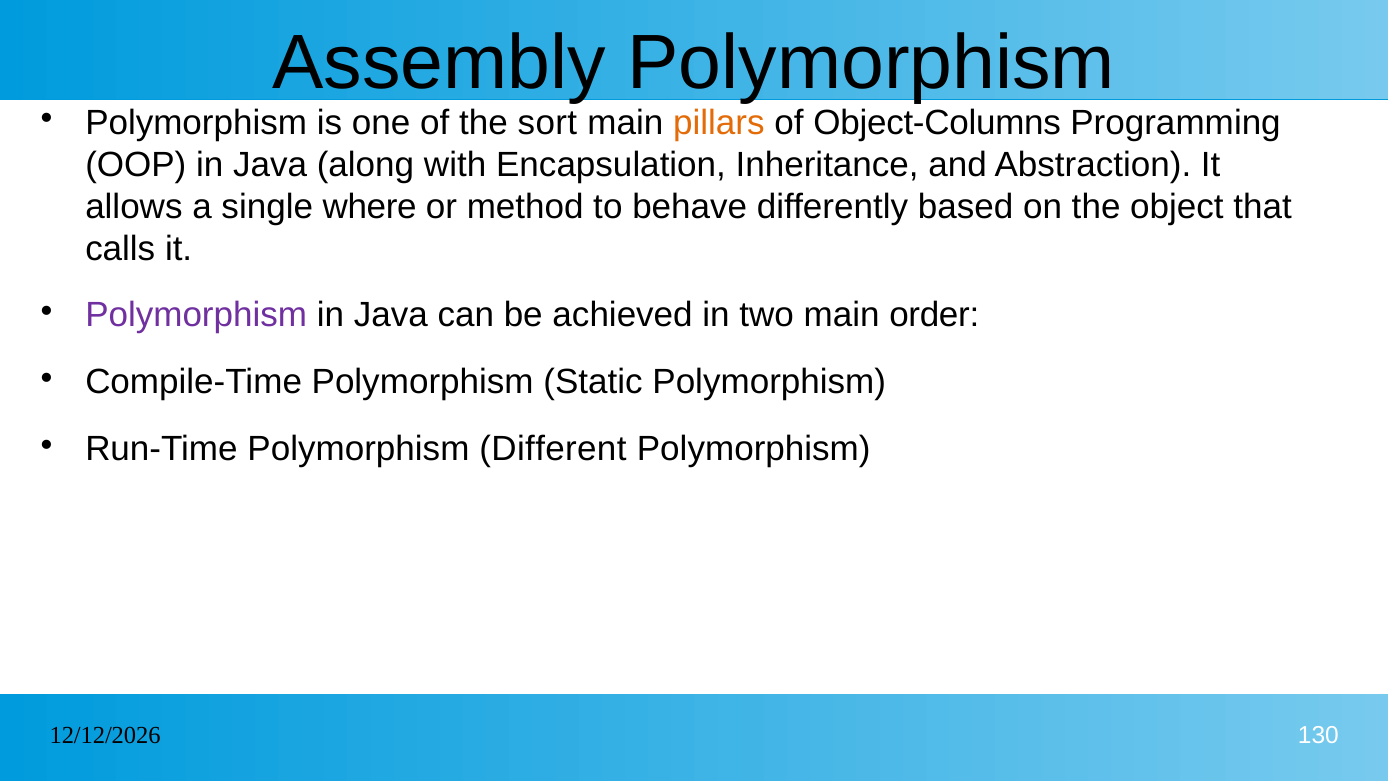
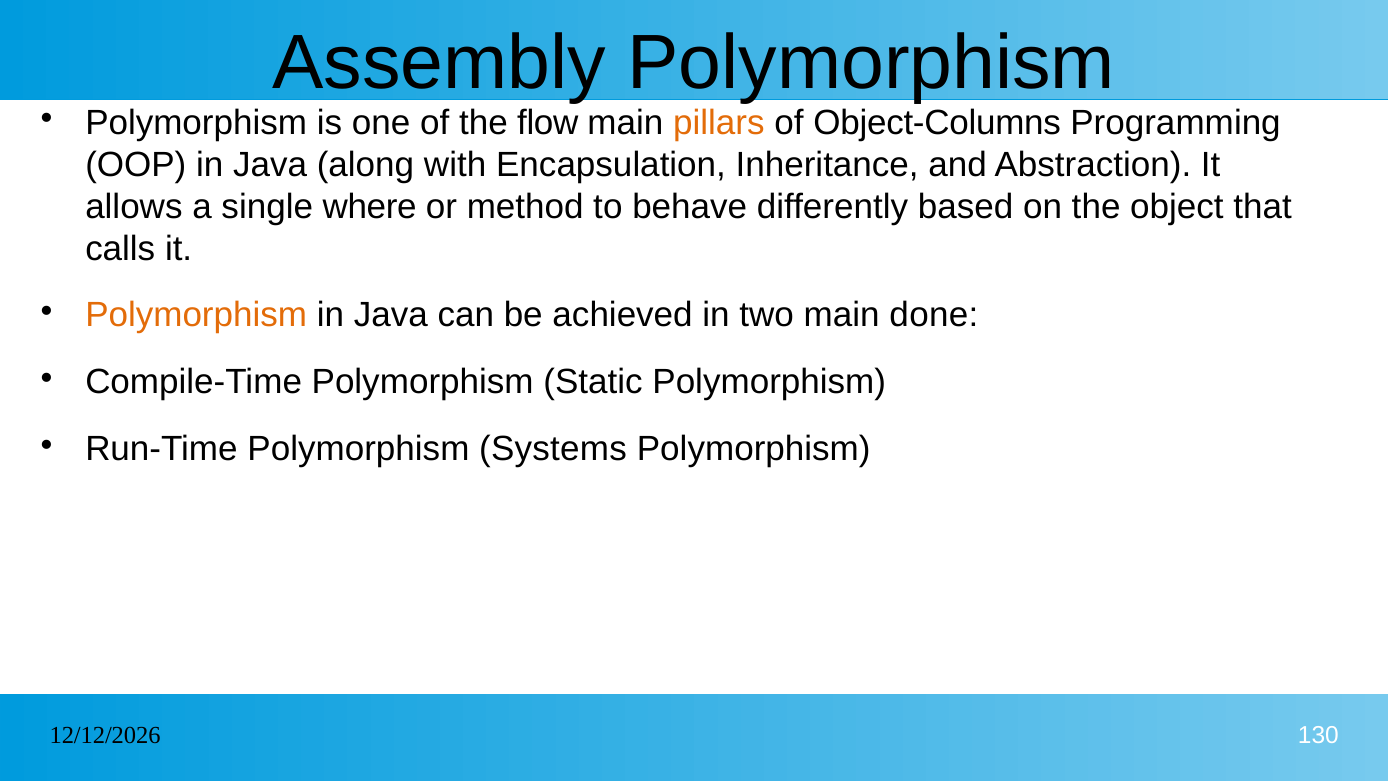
sort: sort -> flow
Polymorphism at (196, 316) colour: purple -> orange
order: order -> done
Different: Different -> Systems
